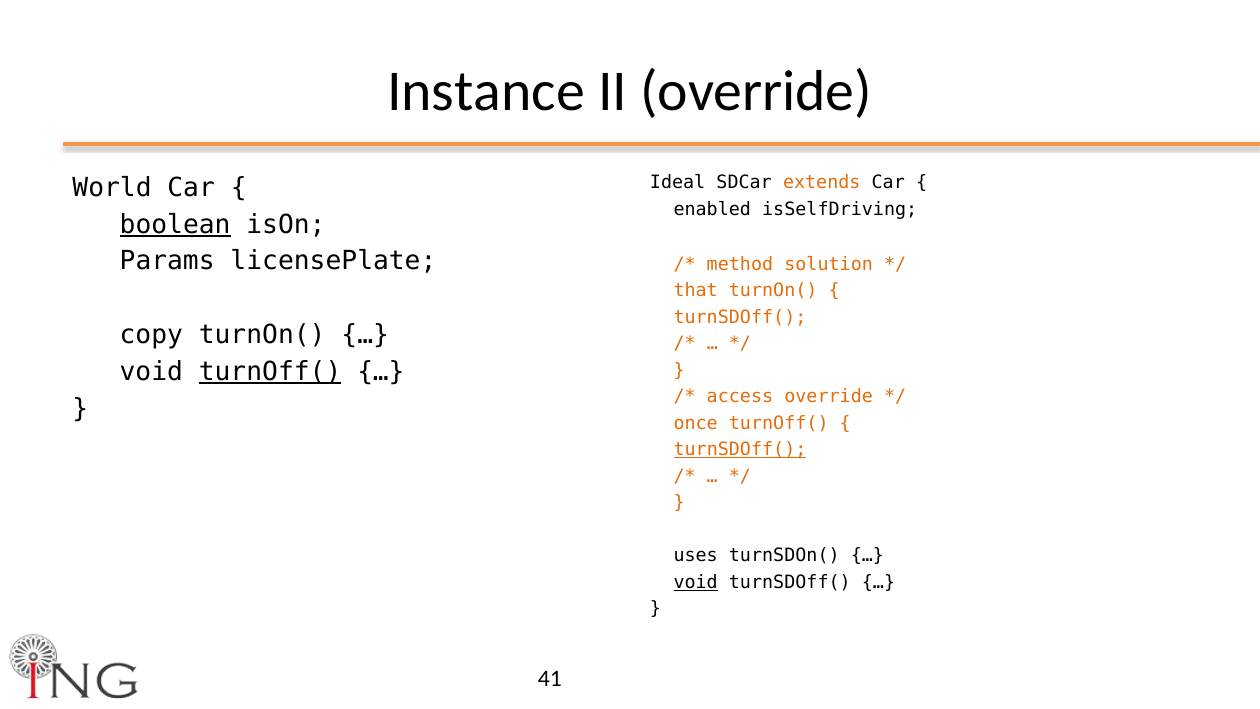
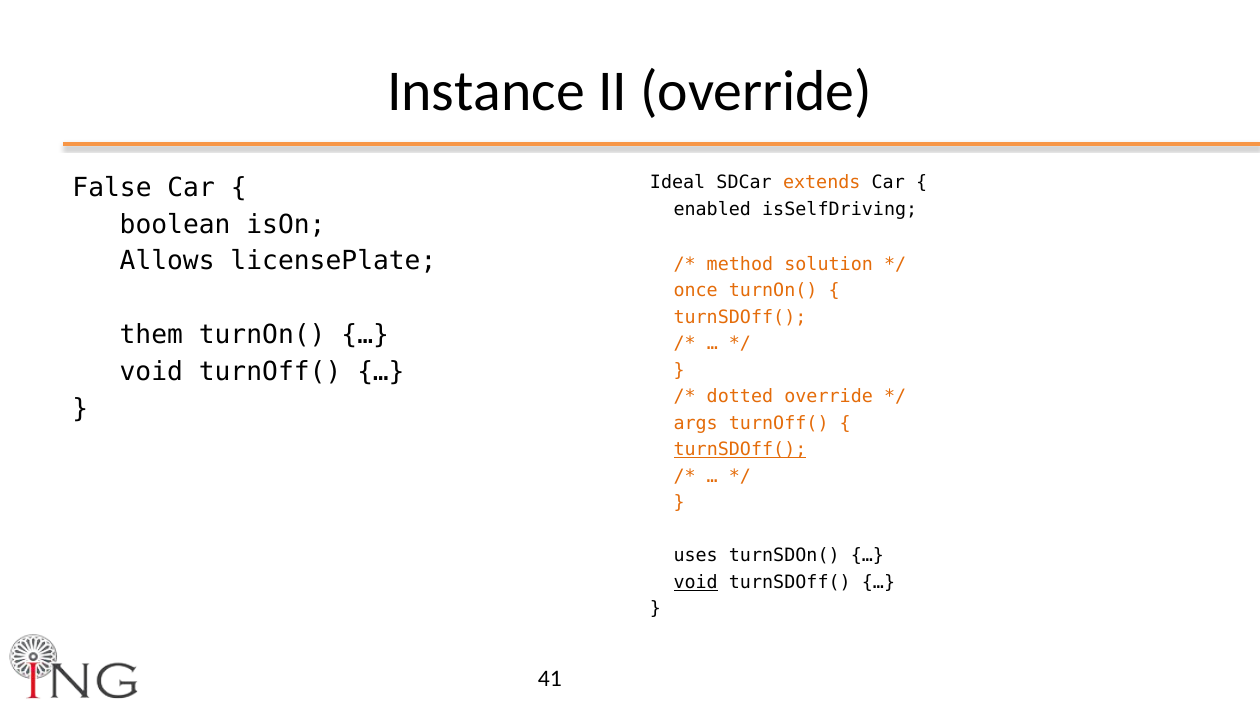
World: World -> False
boolean underline: present -> none
Params: Params -> Allows
that: that -> once
copy: copy -> them
turnOff( at (270, 371) underline: present -> none
access: access -> dotted
once: once -> args
